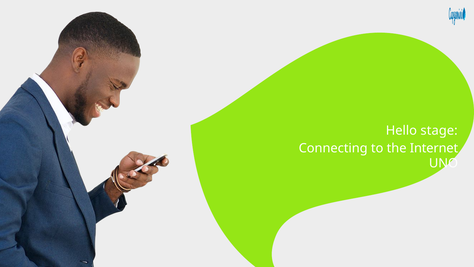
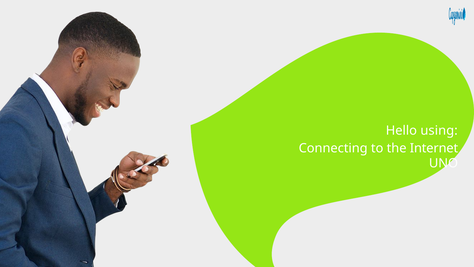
stage: stage -> using
